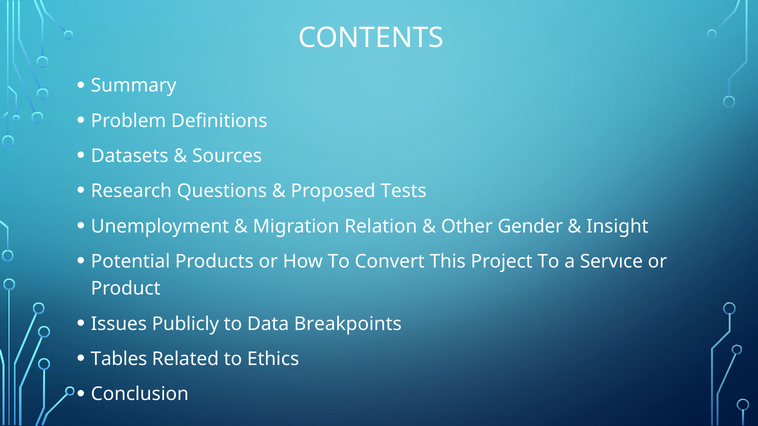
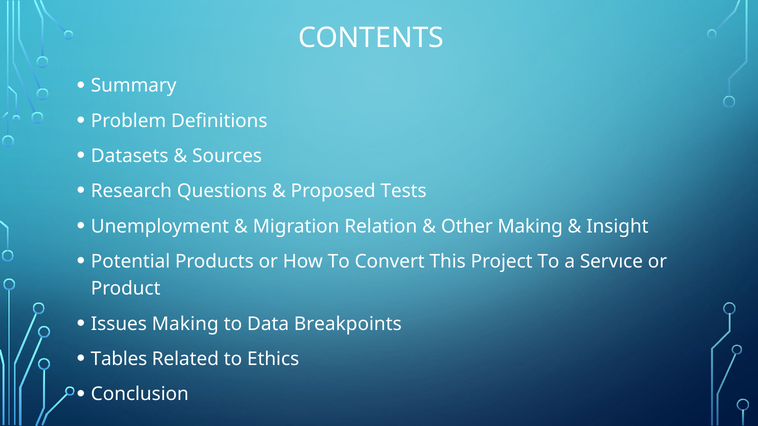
Other Gender: Gender -> Making
Issues Publicly: Publicly -> Making
